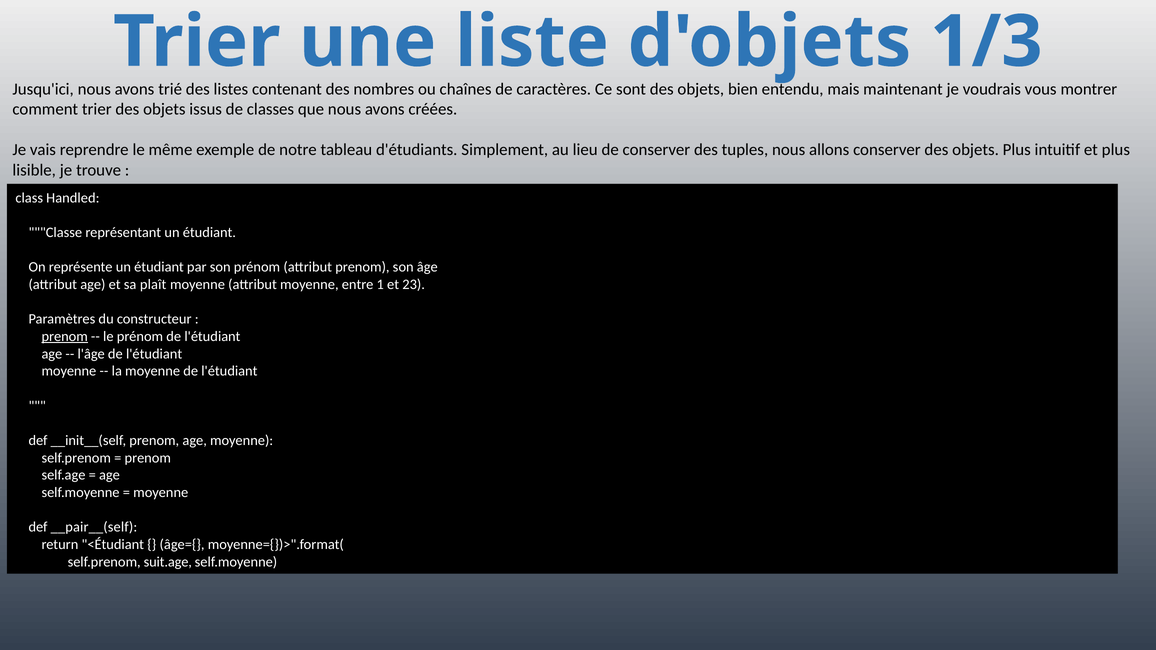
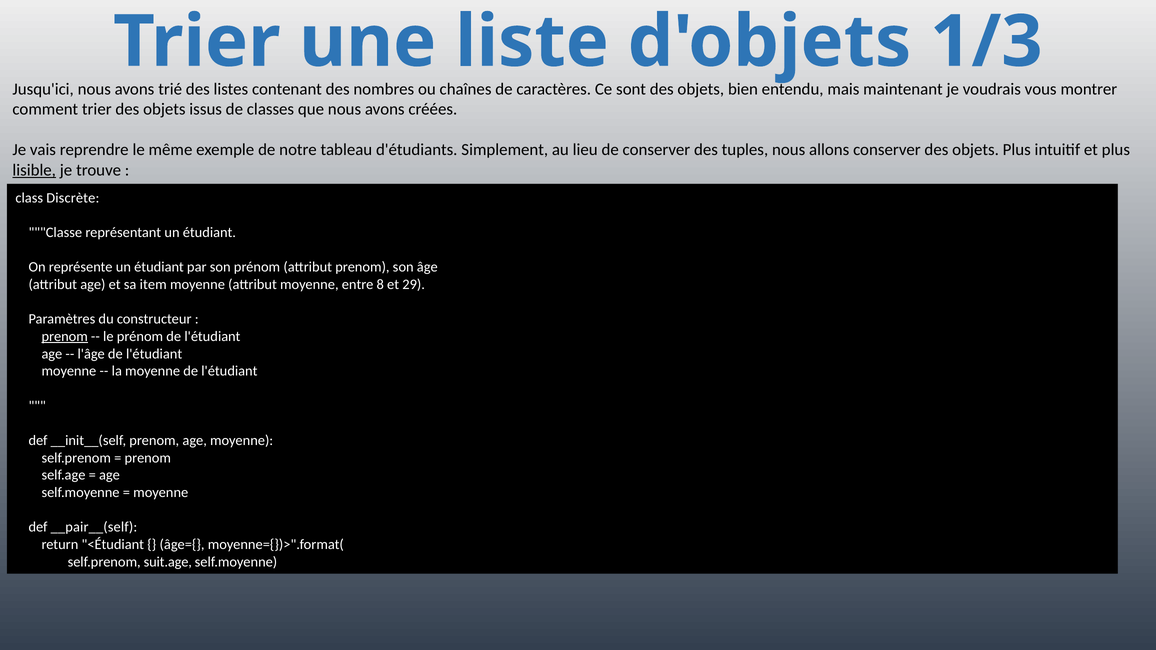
lisible underline: none -> present
Handled: Handled -> Discrète
plaît: plaît -> item
1: 1 -> 8
23: 23 -> 29
